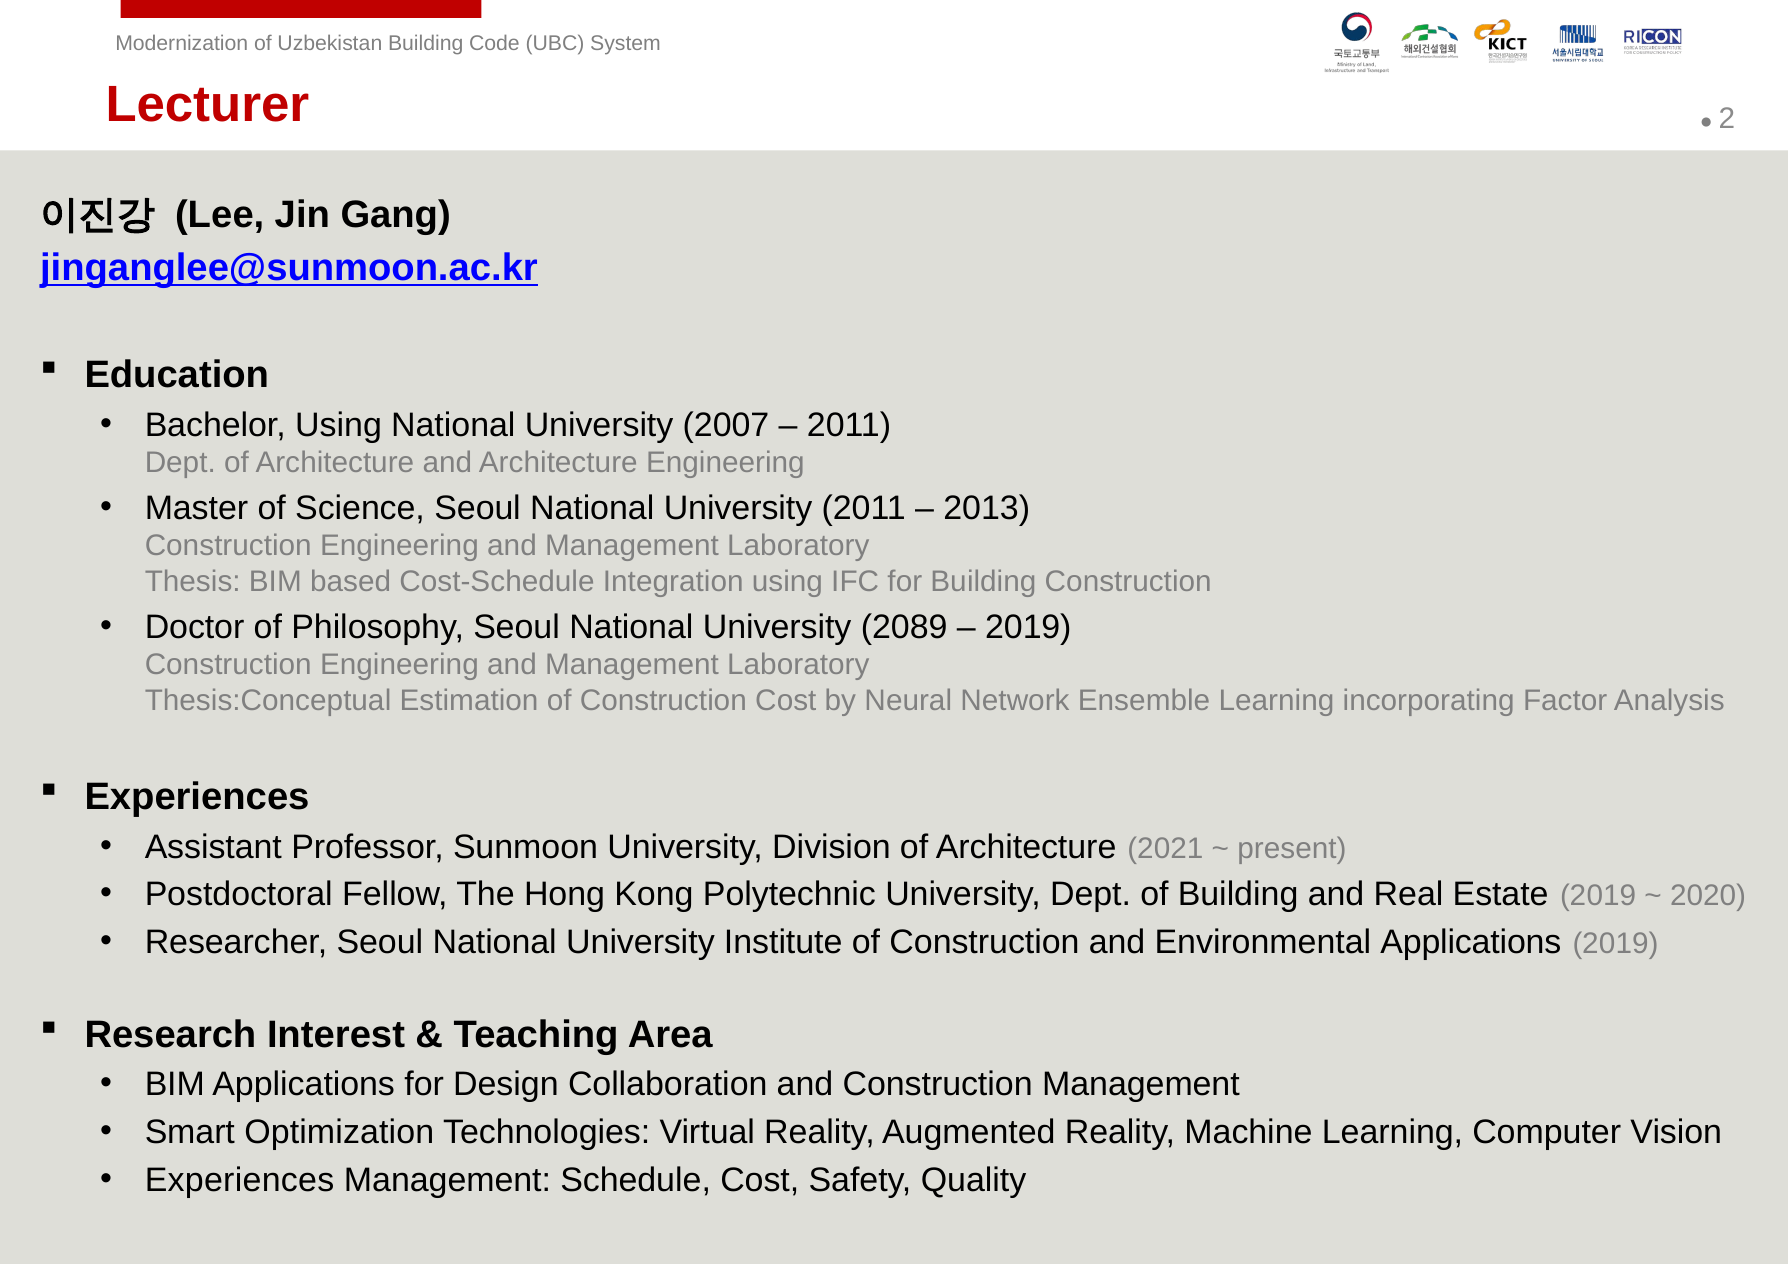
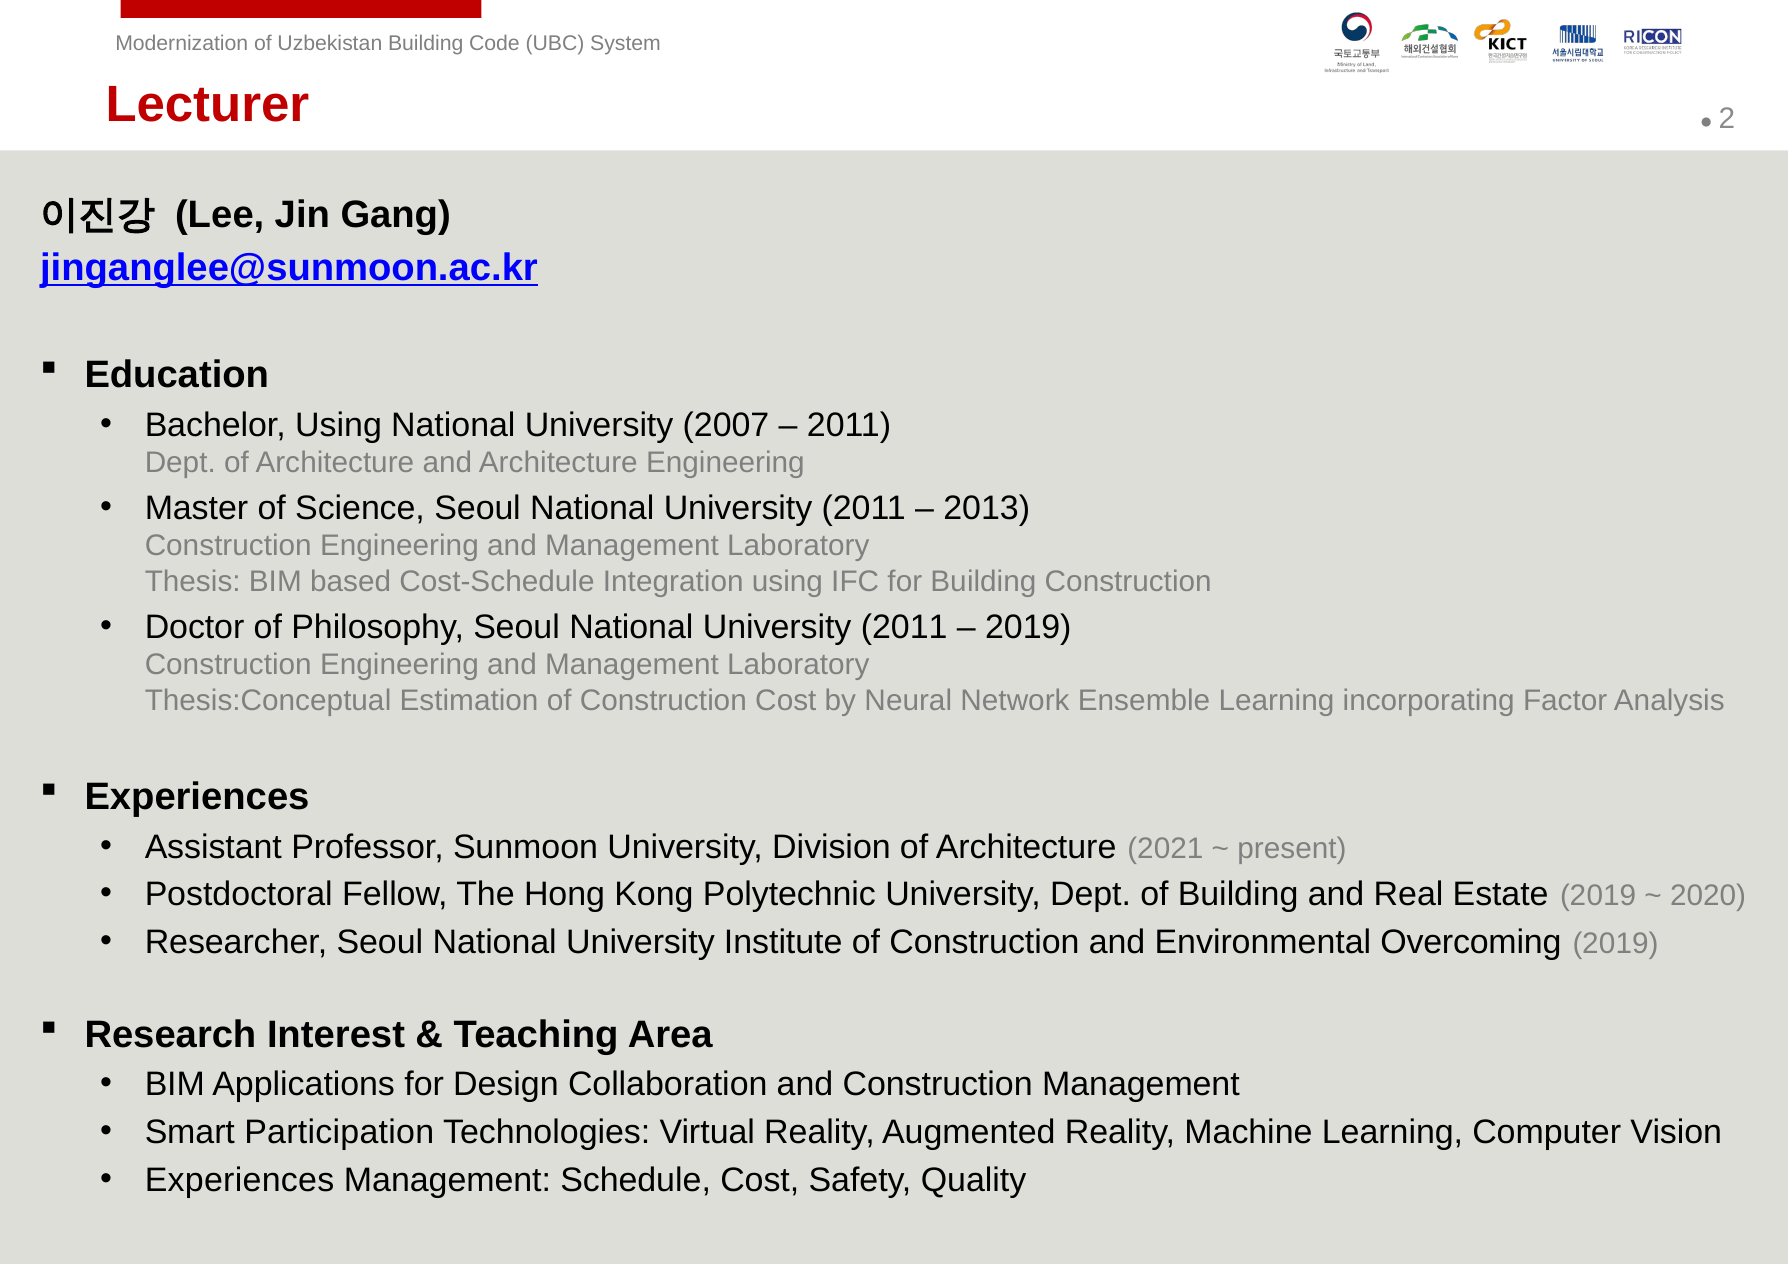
2089 at (904, 627): 2089 -> 2011
Environmental Applications: Applications -> Overcoming
Optimization: Optimization -> Participation
